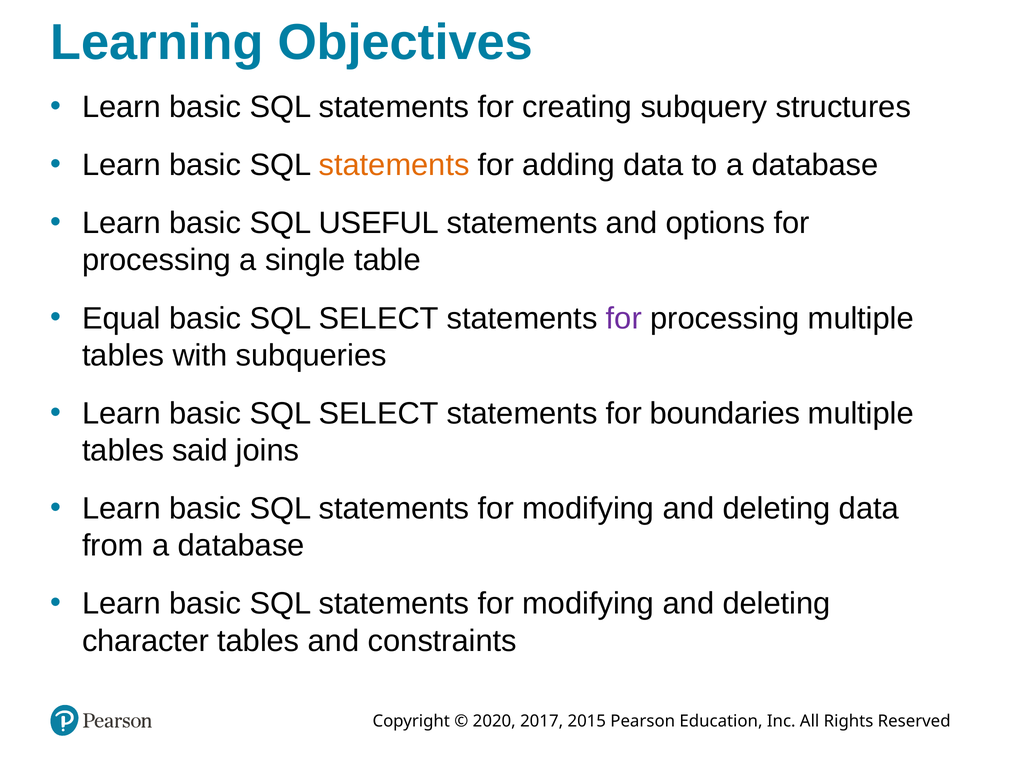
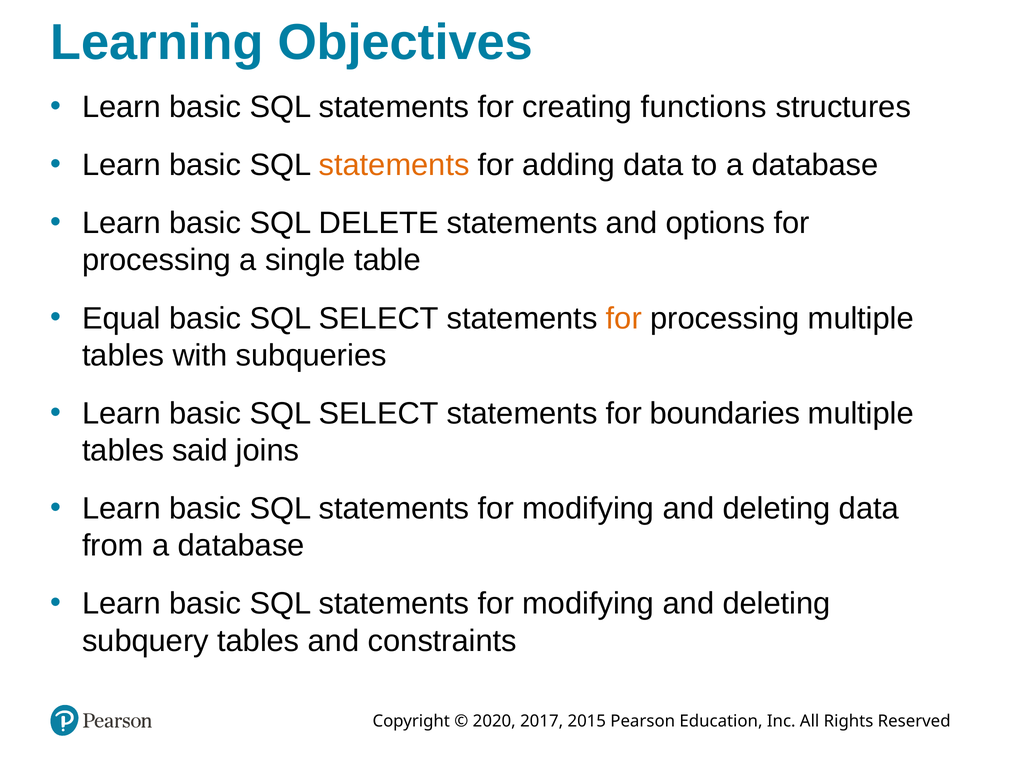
subquery: subquery -> functions
USEFUL: USEFUL -> DELETE
for at (624, 318) colour: purple -> orange
character: character -> subquery
